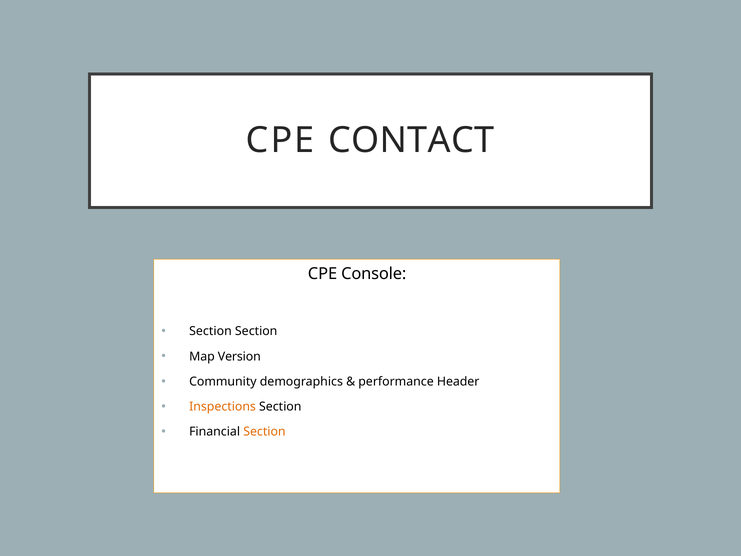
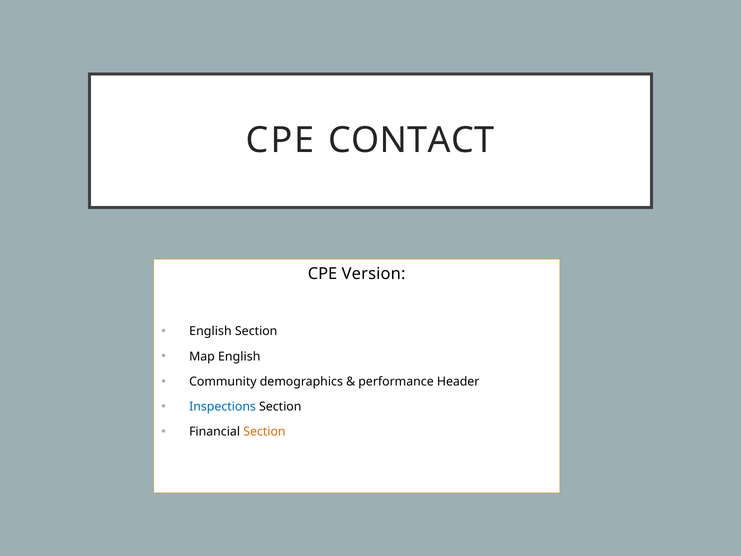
Console: Console -> Version
Section at (210, 331): Section -> English
Map Version: Version -> English
Inspections colour: orange -> blue
